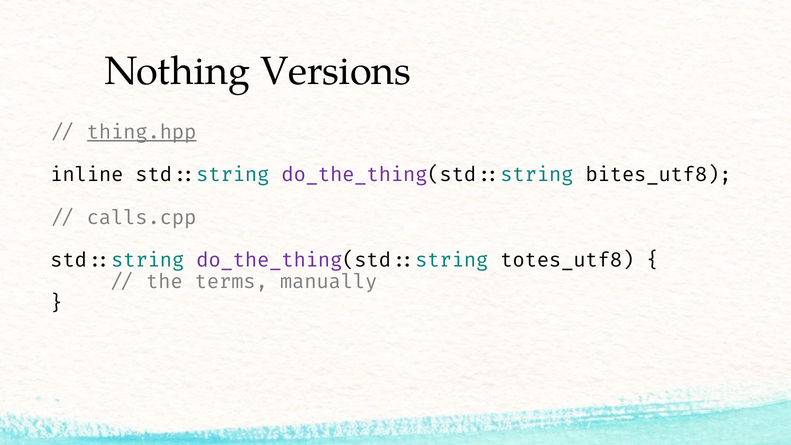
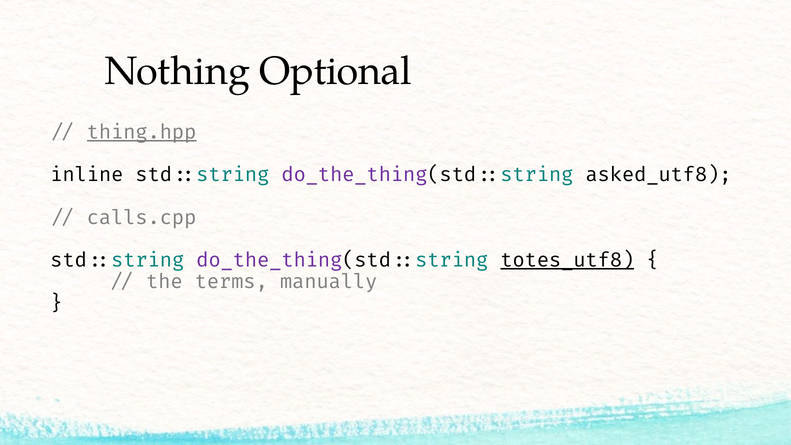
Versions: Versions -> Optional
bites_utf8: bites_utf8 -> asked_utf8
totes_utf8 underline: none -> present
